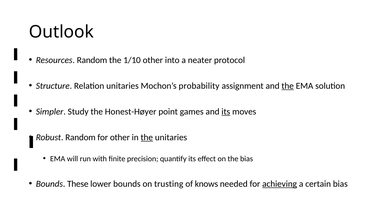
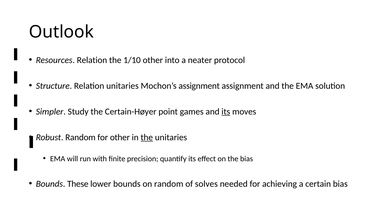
Resources Random: Random -> Relation
Mochon’s probability: probability -> assignment
the at (288, 86) underline: present -> none
Honest-Høyer: Honest-Høyer -> Certain-Høyer
on trusting: trusting -> random
knows: knows -> solves
achieving underline: present -> none
